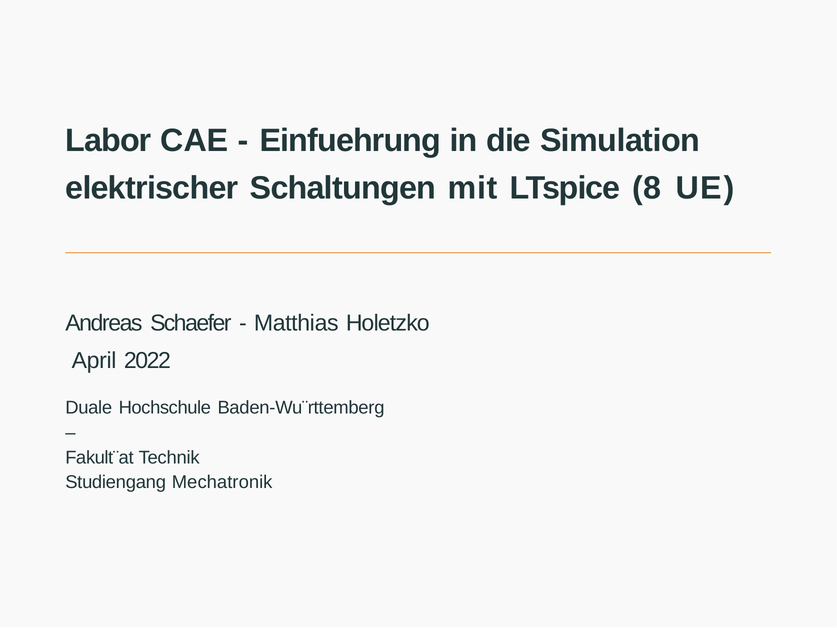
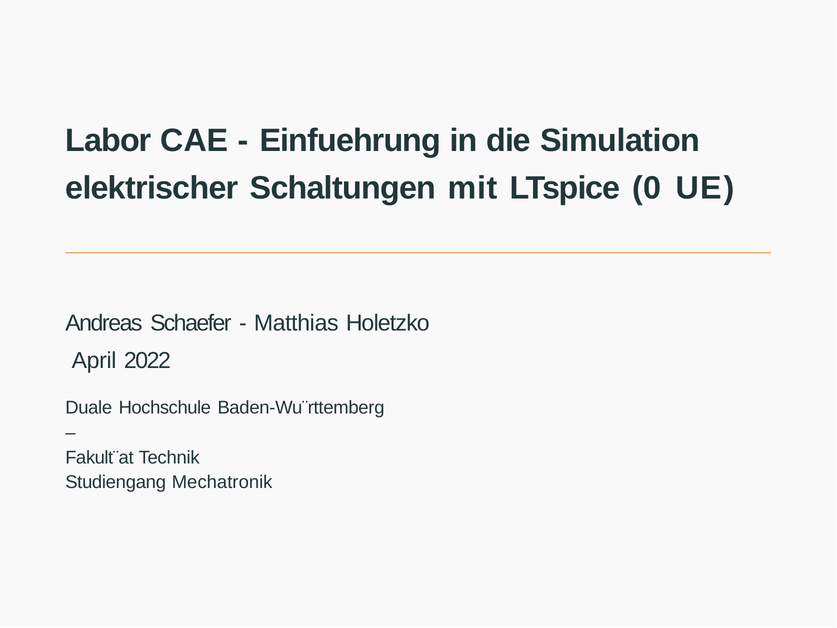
8: 8 -> 0
